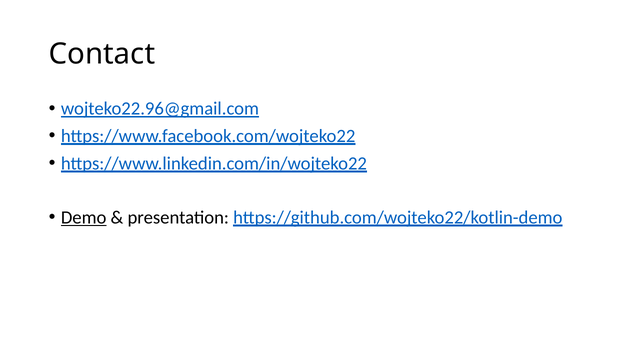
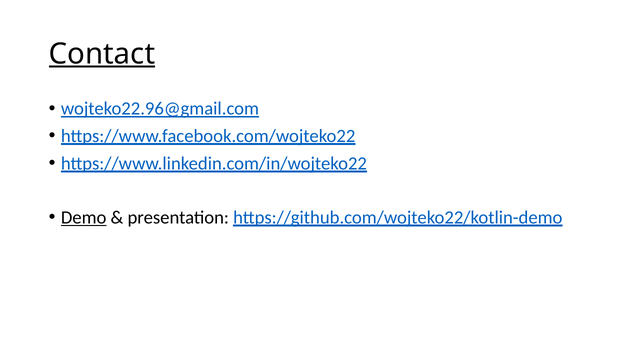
Contact underline: none -> present
